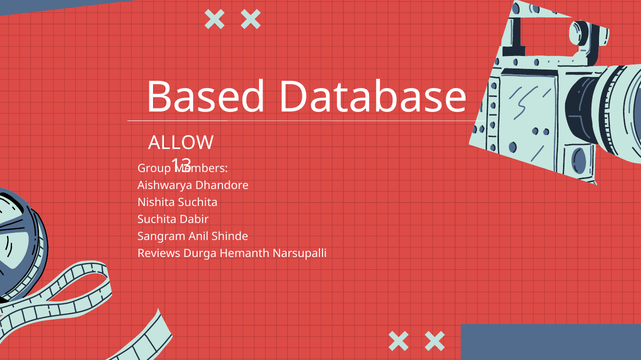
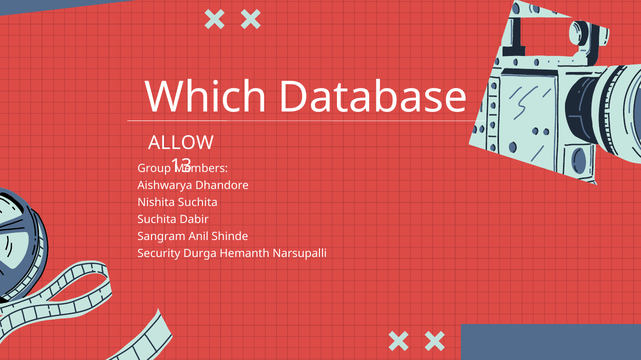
Based: Based -> Which
Reviews: Reviews -> Security
